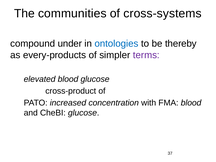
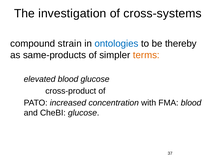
communities: communities -> investigation
under: under -> strain
every-products: every-products -> same-products
terms colour: purple -> orange
